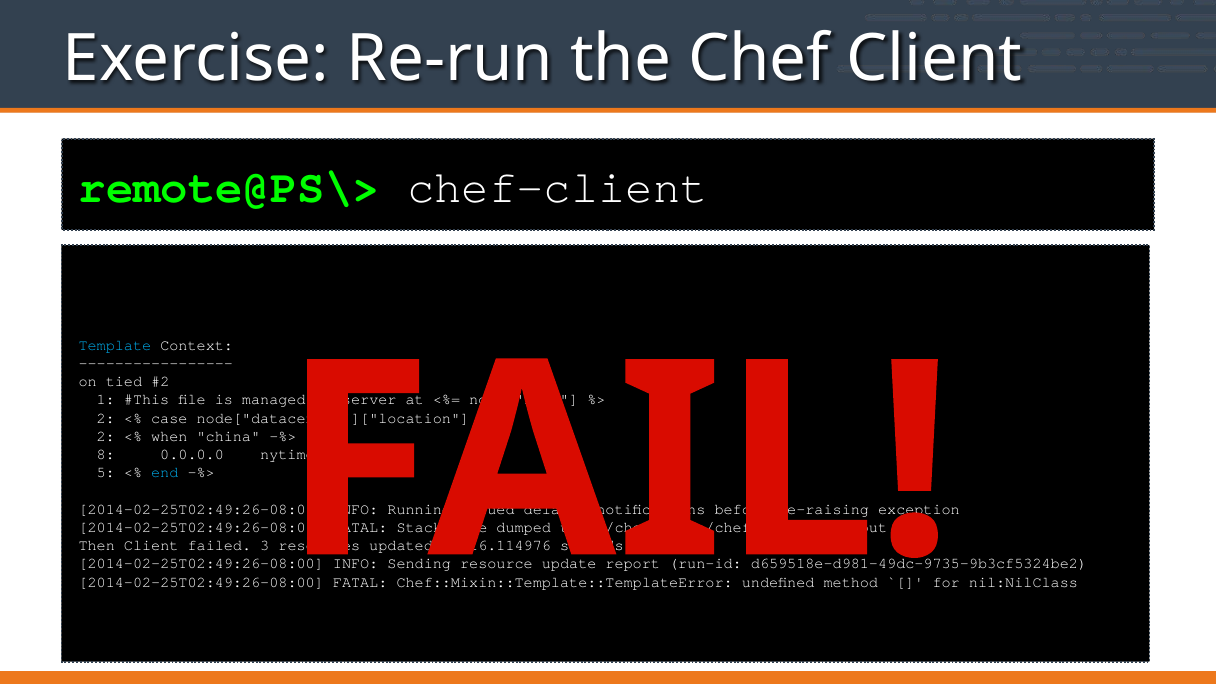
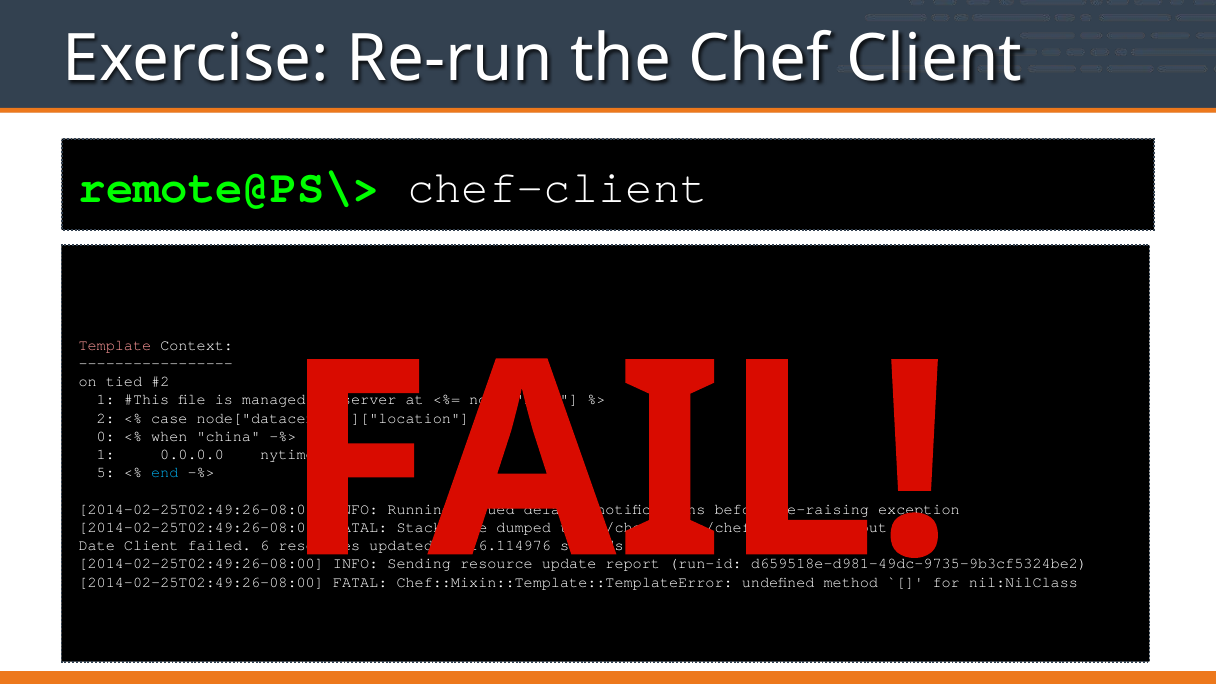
Template colour: light blue -> pink
2 at (106, 436): 2 -> 0
8 at (106, 454): 8 -> 1
Then: Then -> Date
3: 3 -> 6
